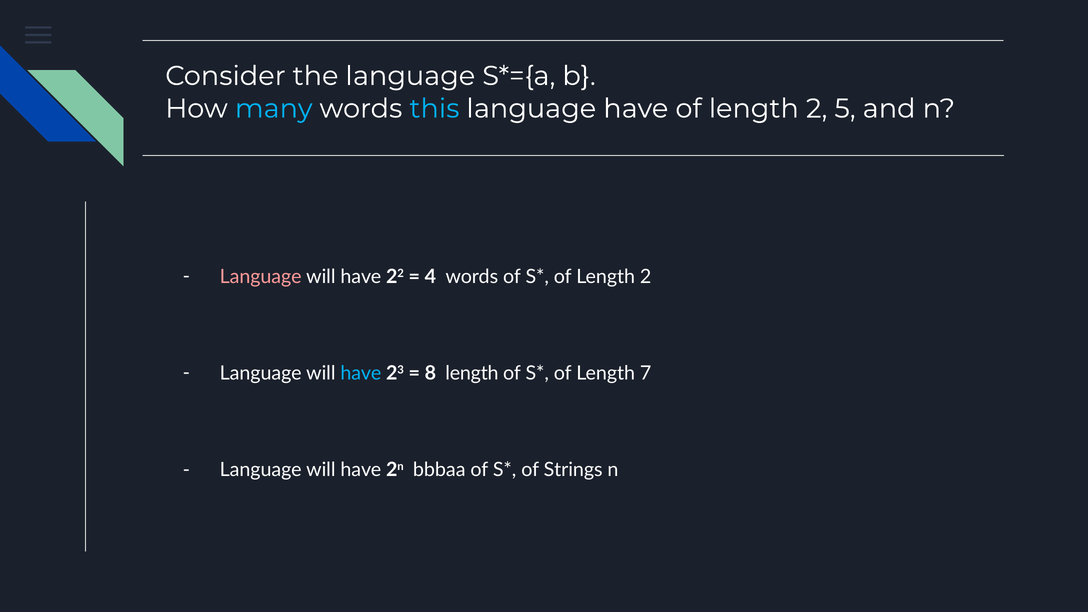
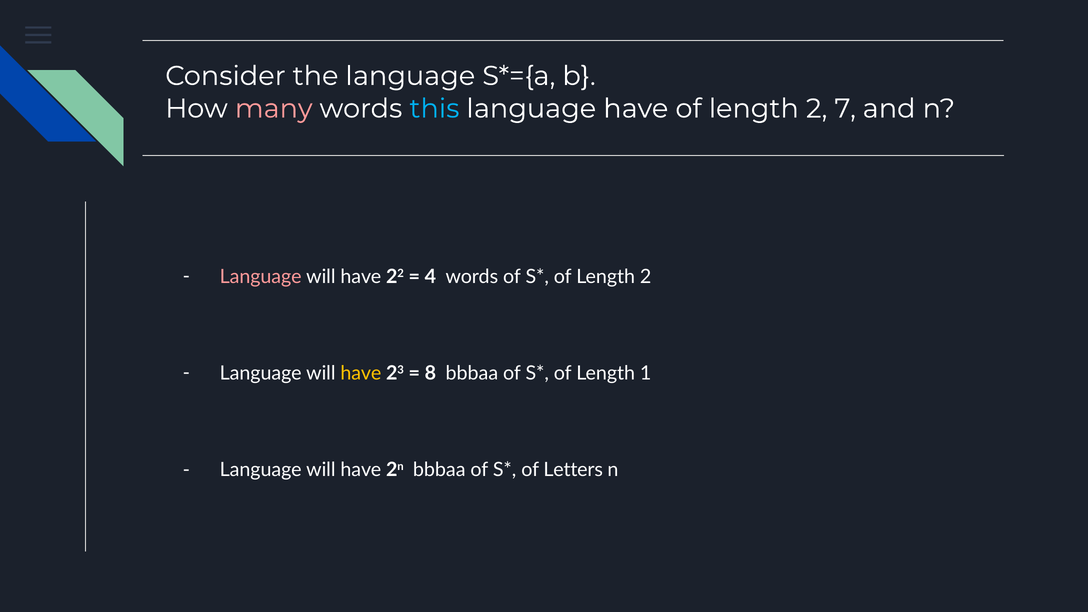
many colour: light blue -> pink
5: 5 -> 7
have at (361, 373) colour: light blue -> yellow
8 length: length -> bbbaa
7: 7 -> 1
Strings: Strings -> Letters
